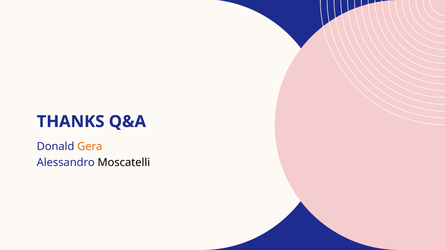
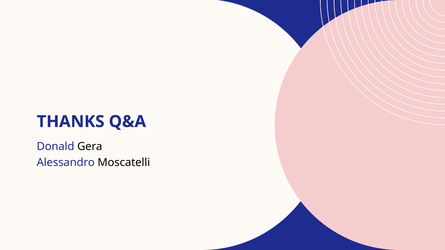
Gera colour: orange -> black
